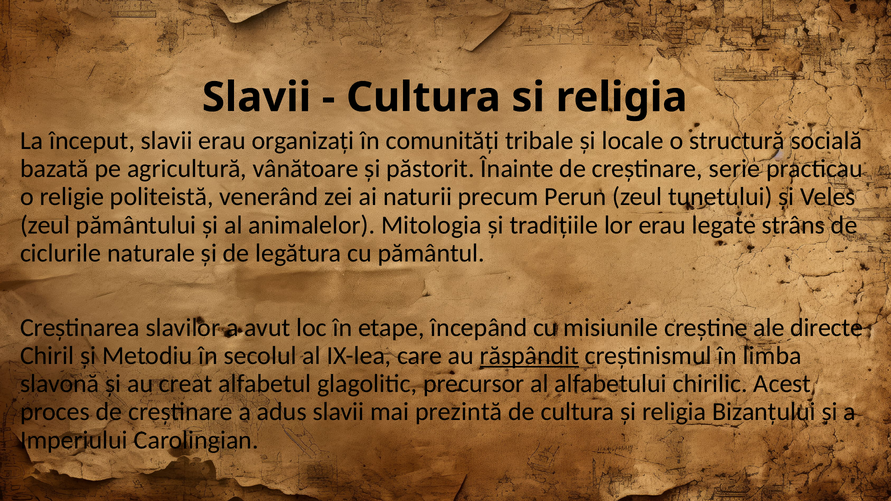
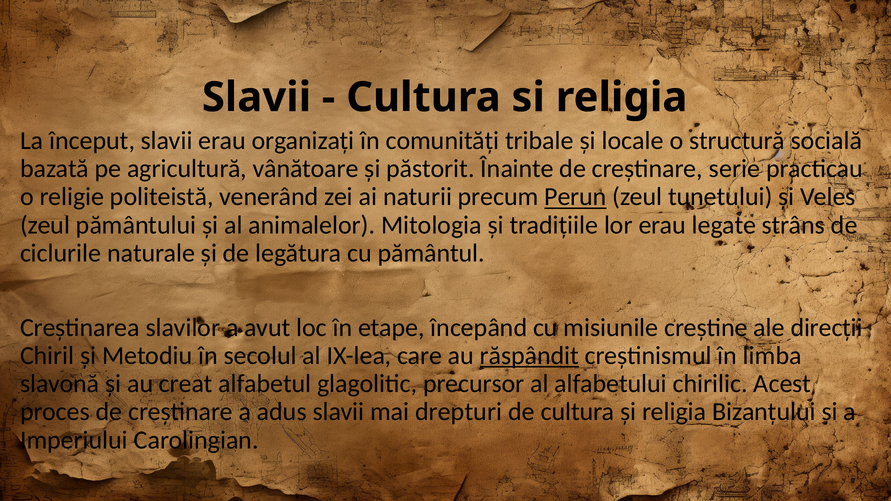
Perun underline: none -> present
directe: directe -> direcții
prezintă: prezintă -> drepturi
